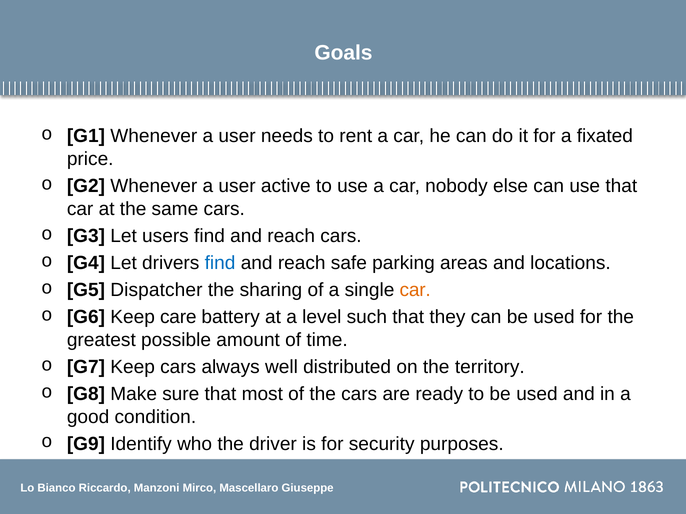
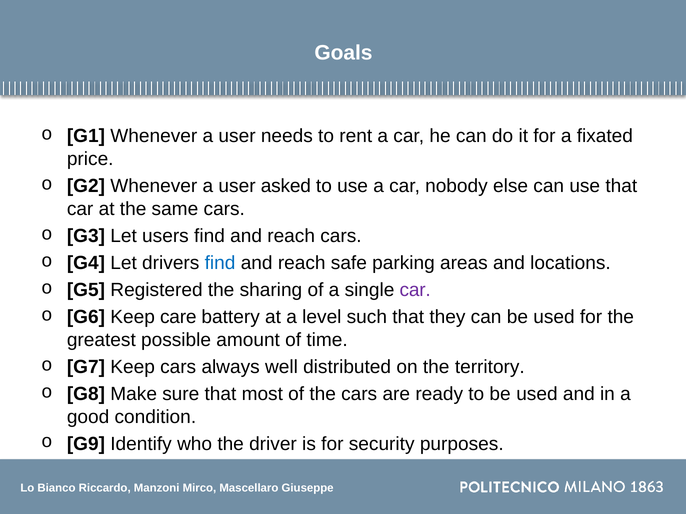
active: active -> asked
Dispatcher: Dispatcher -> Registered
car at (415, 290) colour: orange -> purple
